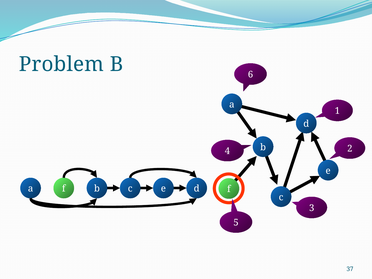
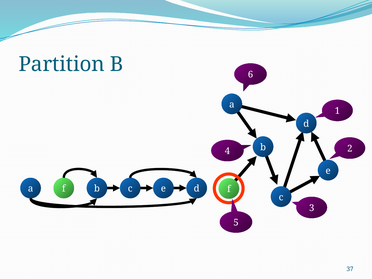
Problem: Problem -> Partition
